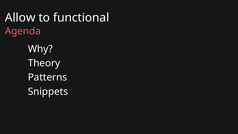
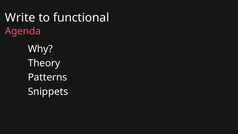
Allow: Allow -> Write
